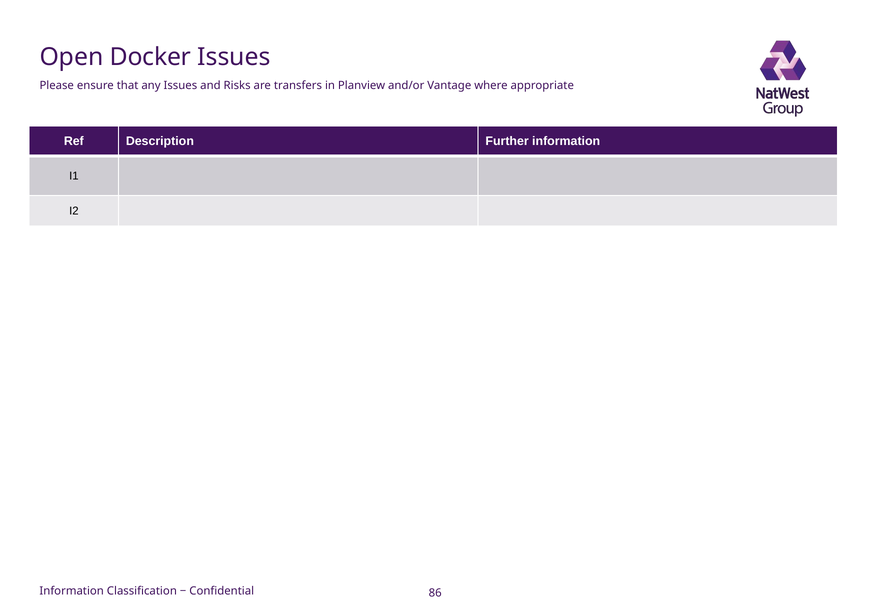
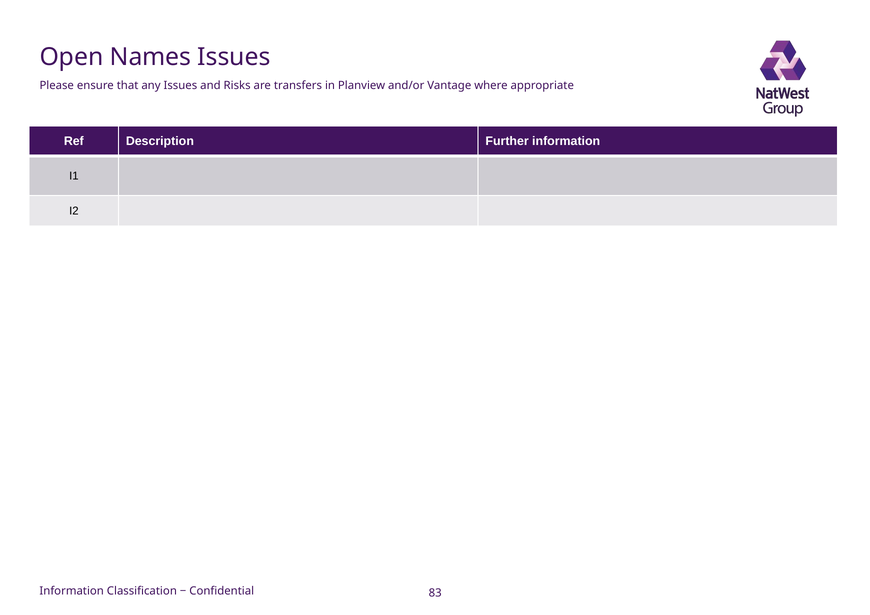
Docker: Docker -> Names
86: 86 -> 83
